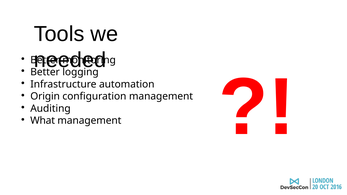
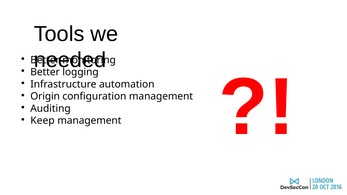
What: What -> Keep
